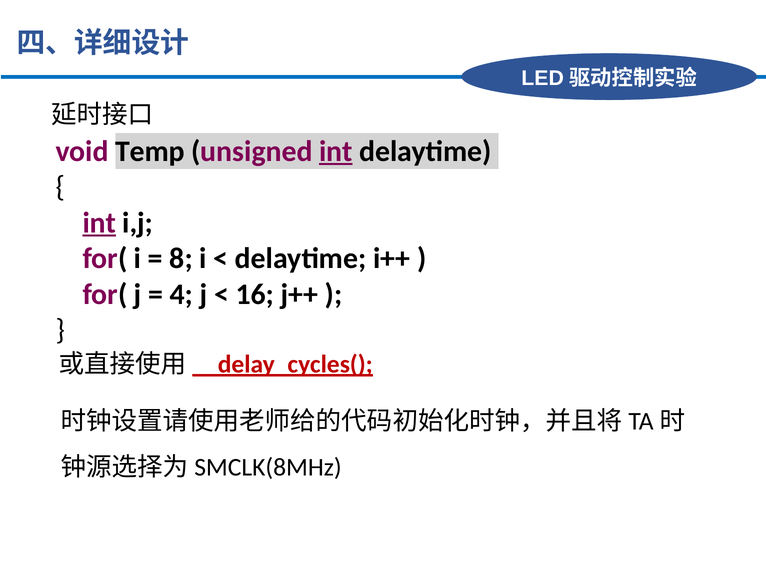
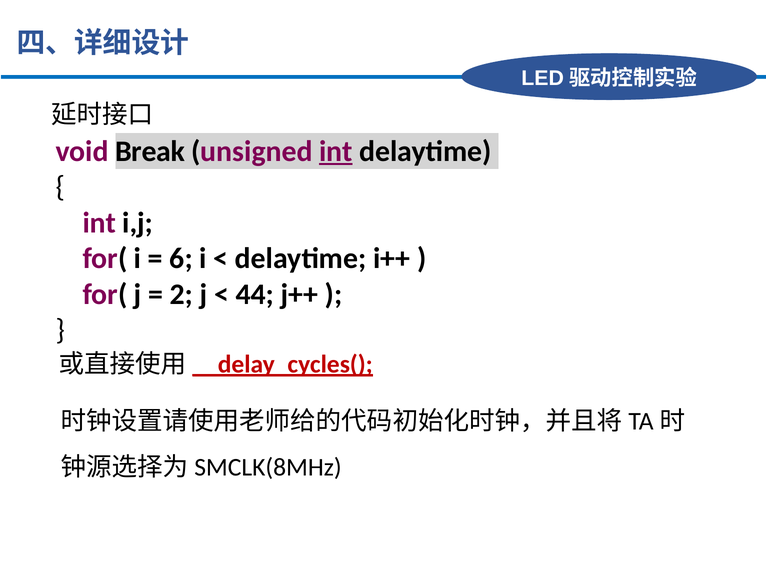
Temp: Temp -> Break
int at (99, 223) underline: present -> none
8: 8 -> 6
4: 4 -> 2
16: 16 -> 44
